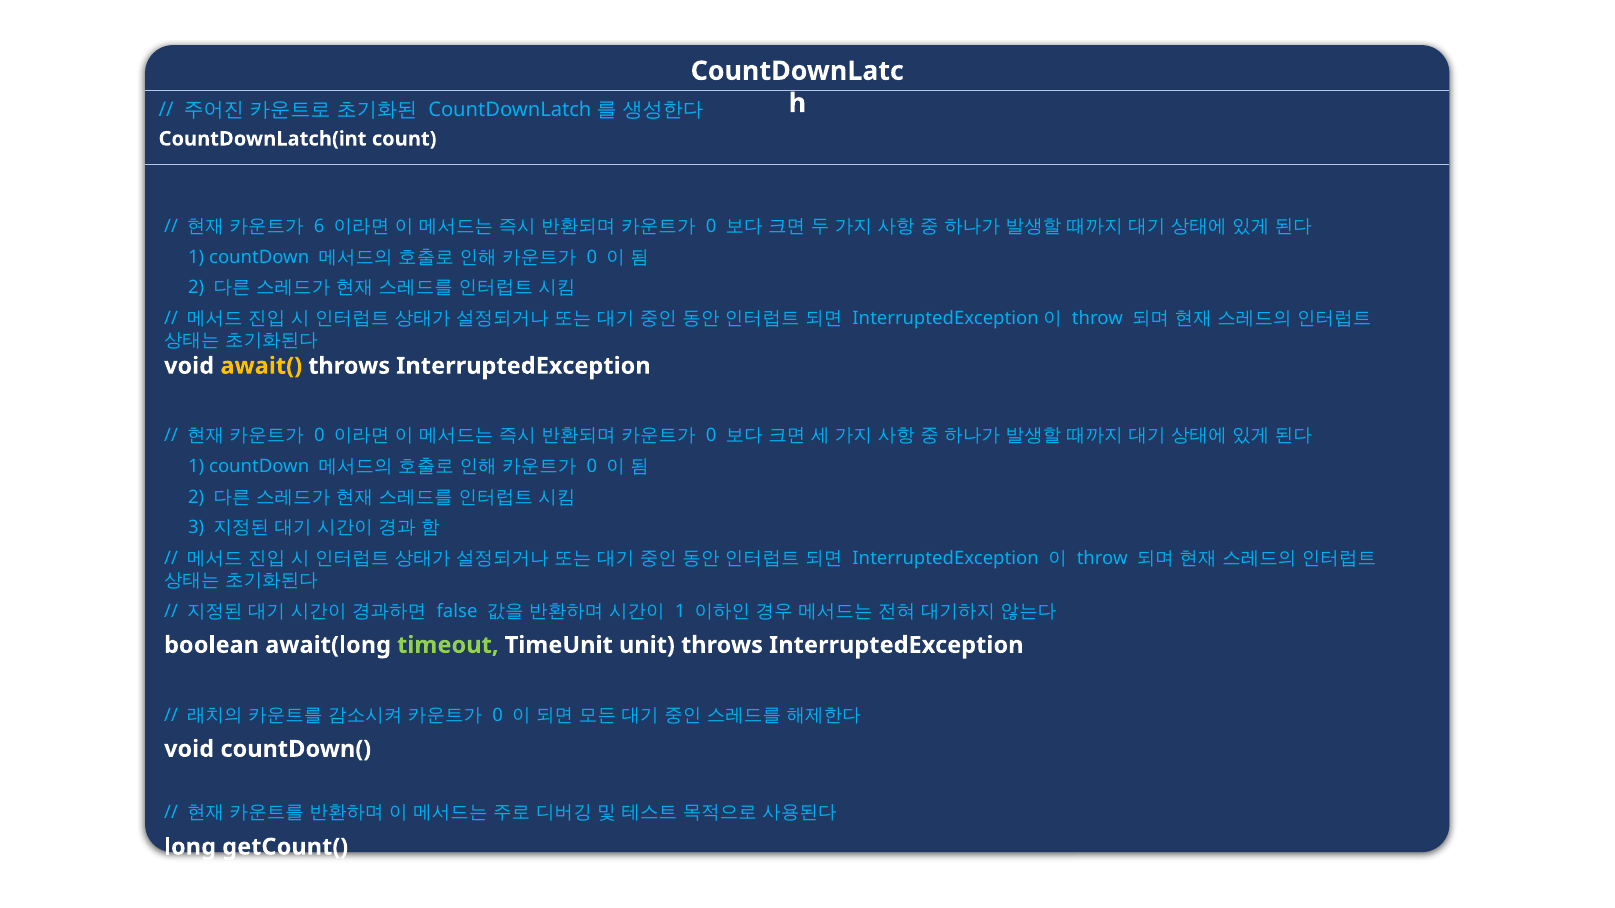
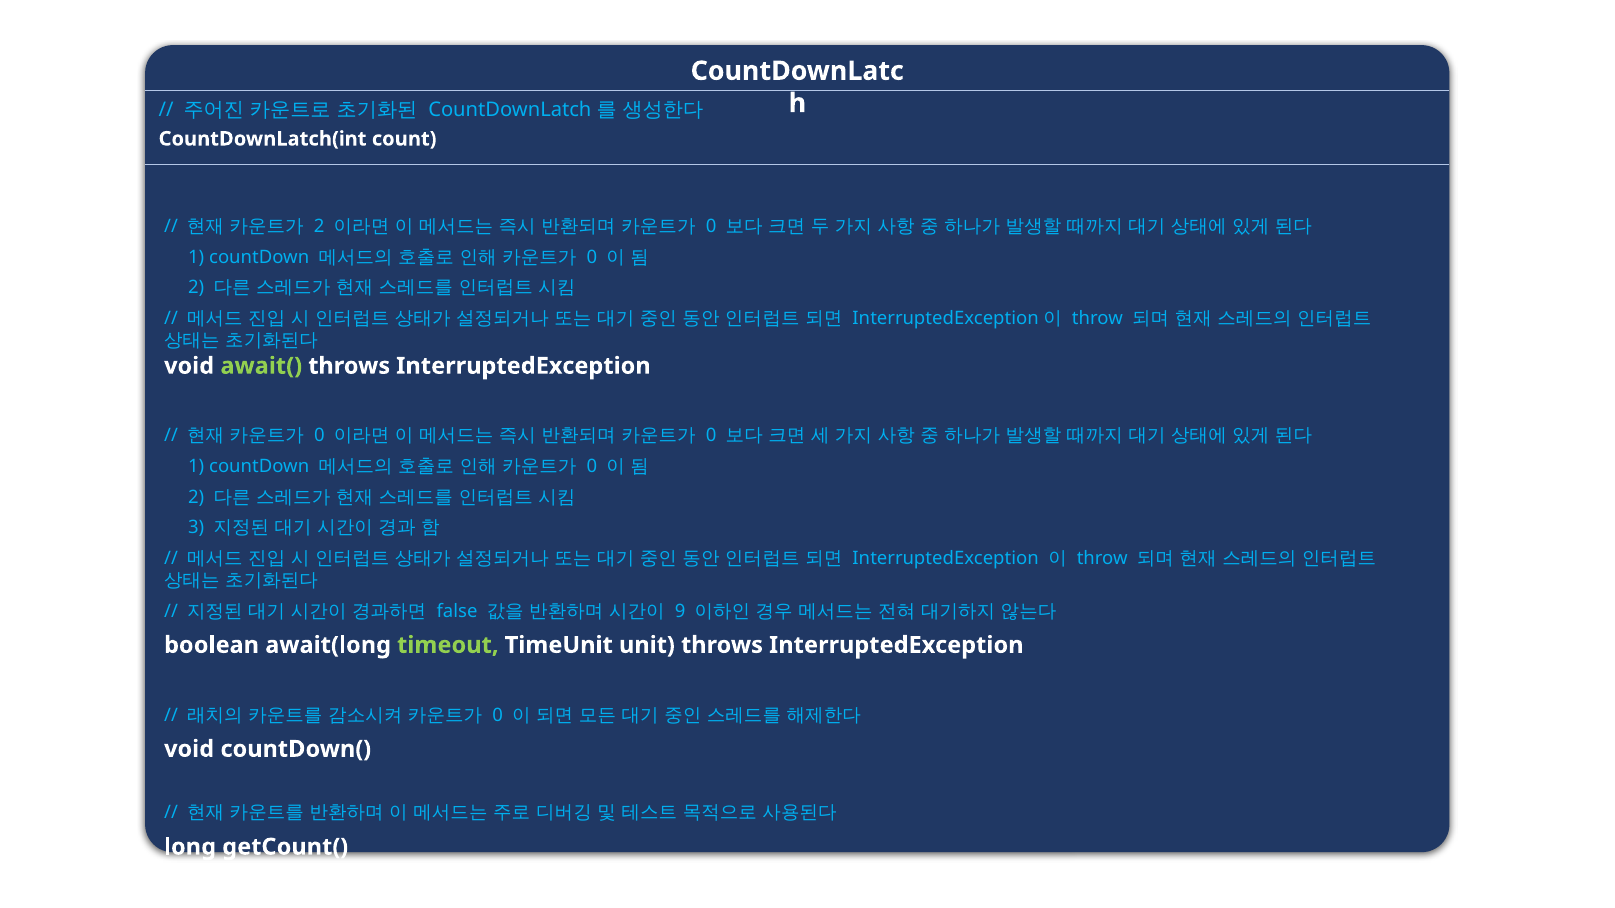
6 at (319, 226): 6 -> 2
await( colour: yellow -> light green
1 at (680, 611): 1 -> 9
